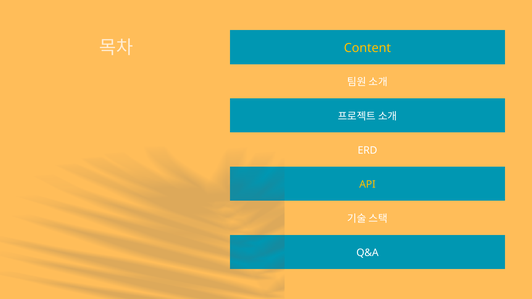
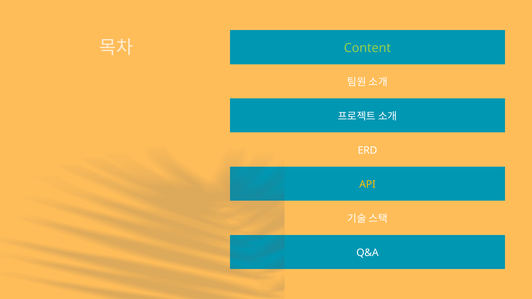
Content colour: yellow -> light green
